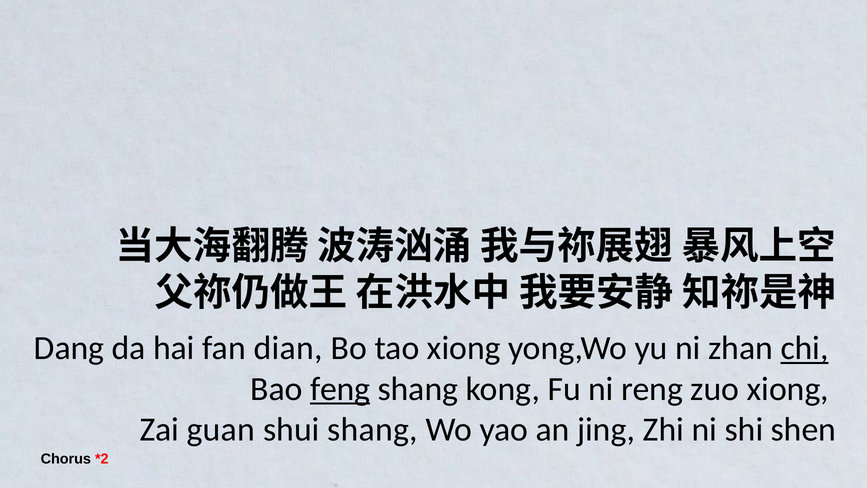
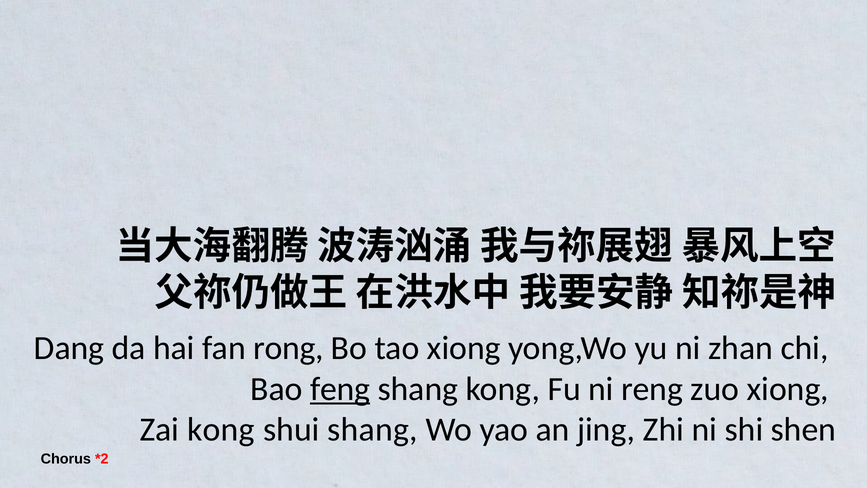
dian: dian -> rong
chi underline: present -> none
Zai guan: guan -> kong
